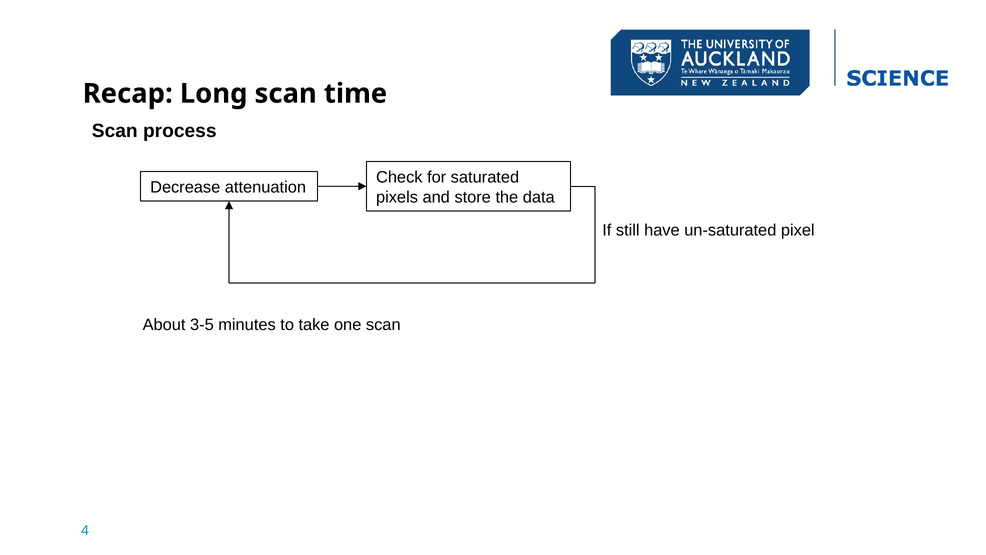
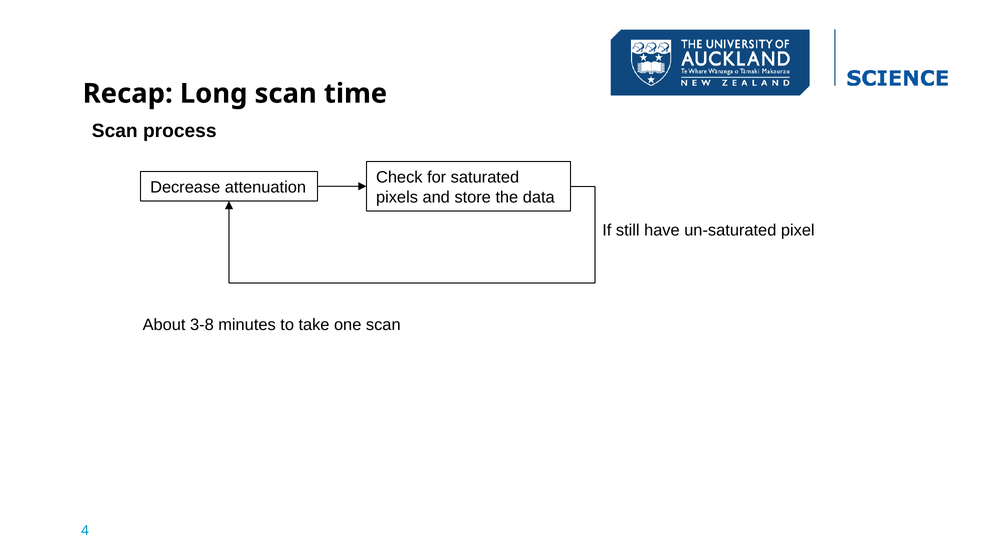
3-5: 3-5 -> 3-8
